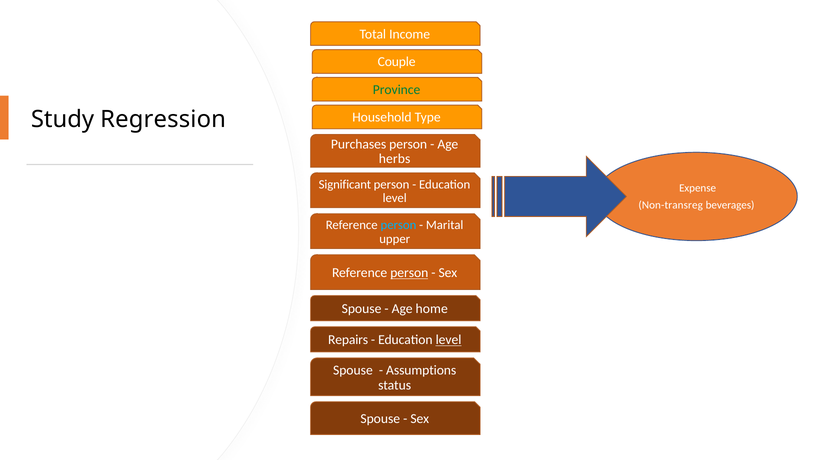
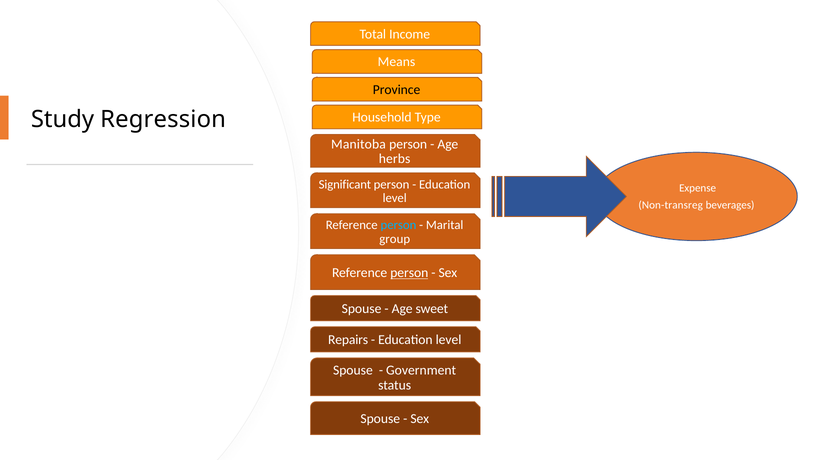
Couple: Couple -> Means
Province colour: green -> black
Purchases: Purchases -> Manitoba
upper: upper -> group
home: home -> sweet
level at (449, 340) underline: present -> none
Assumptions: Assumptions -> Government
